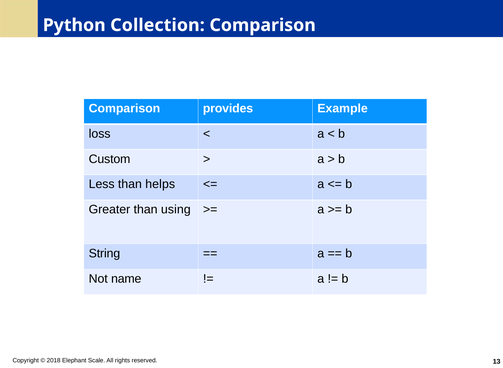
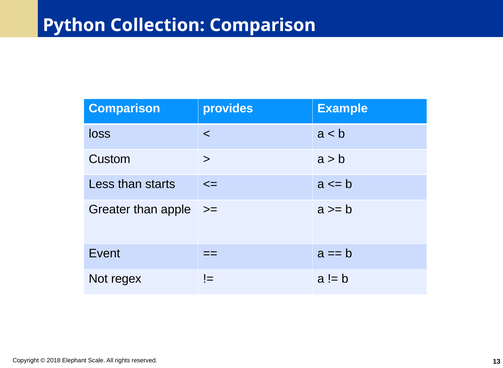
helps: helps -> starts
using: using -> apple
String: String -> Event
name: name -> regex
